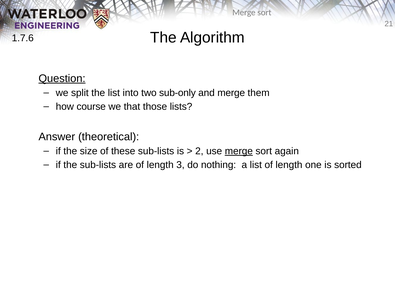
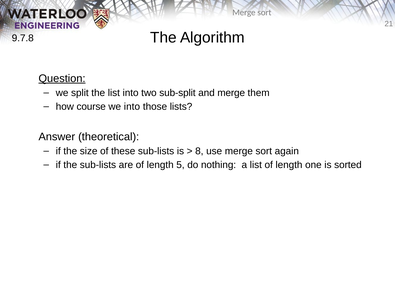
1.7.6: 1.7.6 -> 9.7.8
sub-only: sub-only -> sub-split
we that: that -> into
2: 2 -> 8
merge at (239, 151) underline: present -> none
3: 3 -> 5
